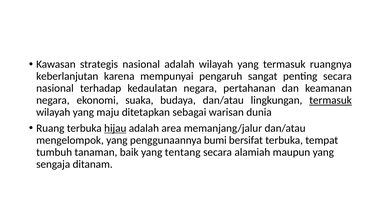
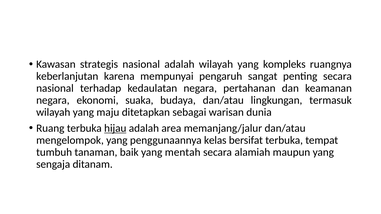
yang termasuk: termasuk -> kompleks
termasuk at (331, 100) underline: present -> none
bumi: bumi -> kelas
tentang: tentang -> mentah
